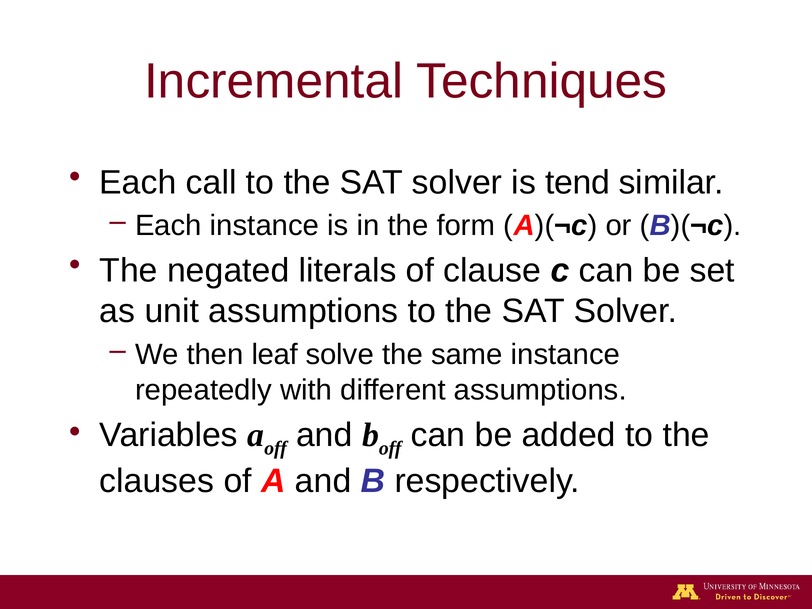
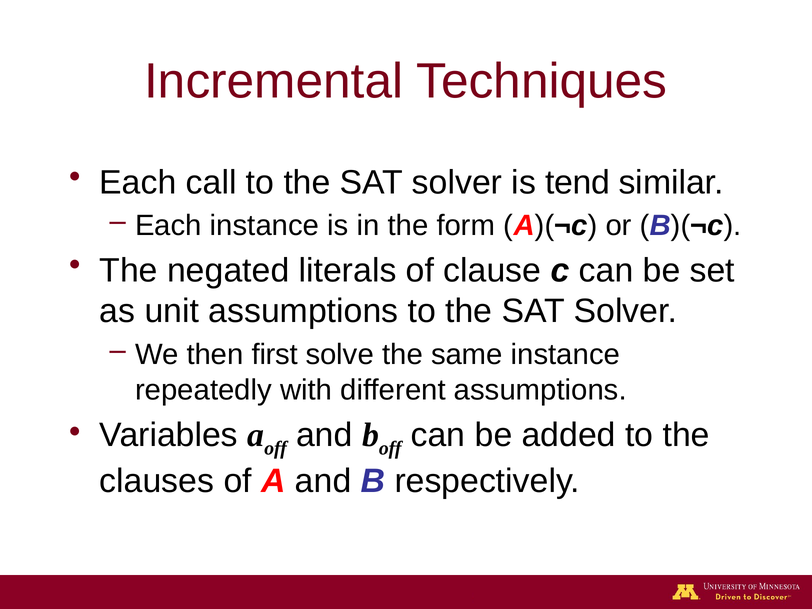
leaf: leaf -> first
